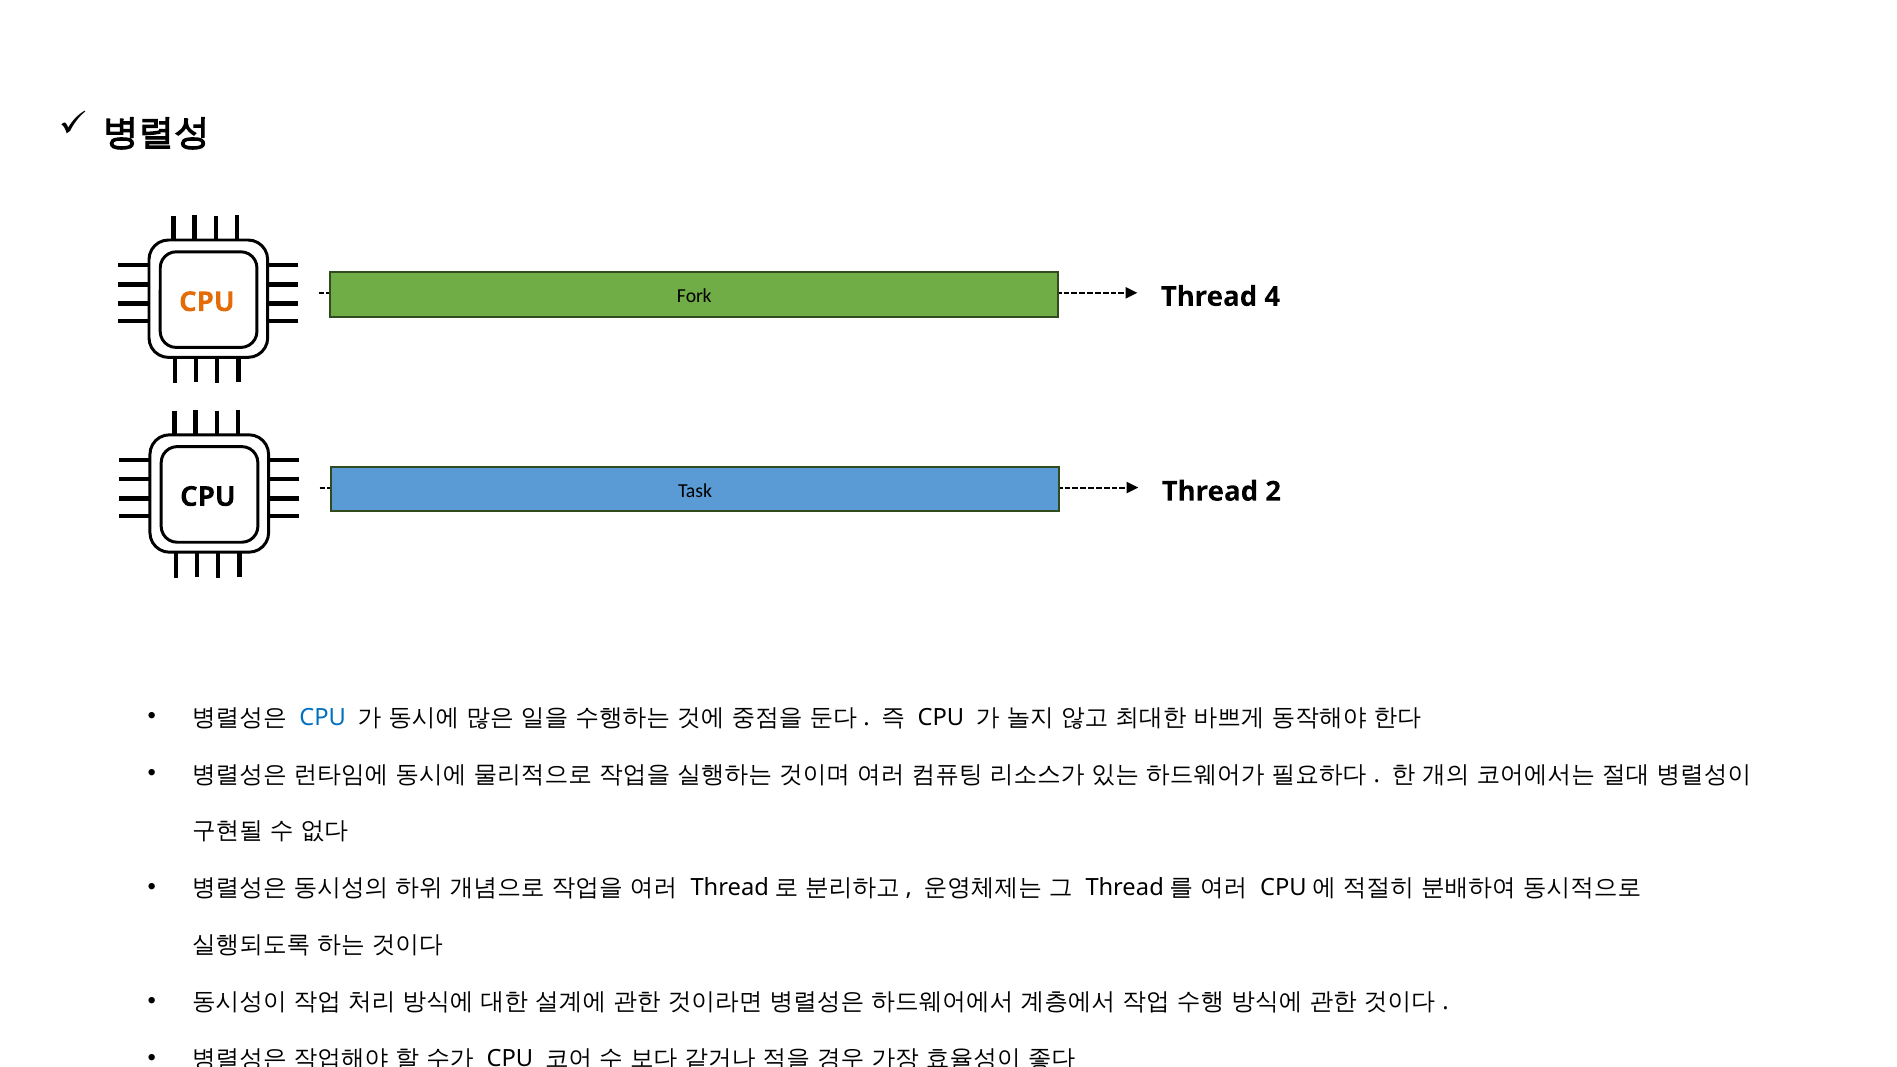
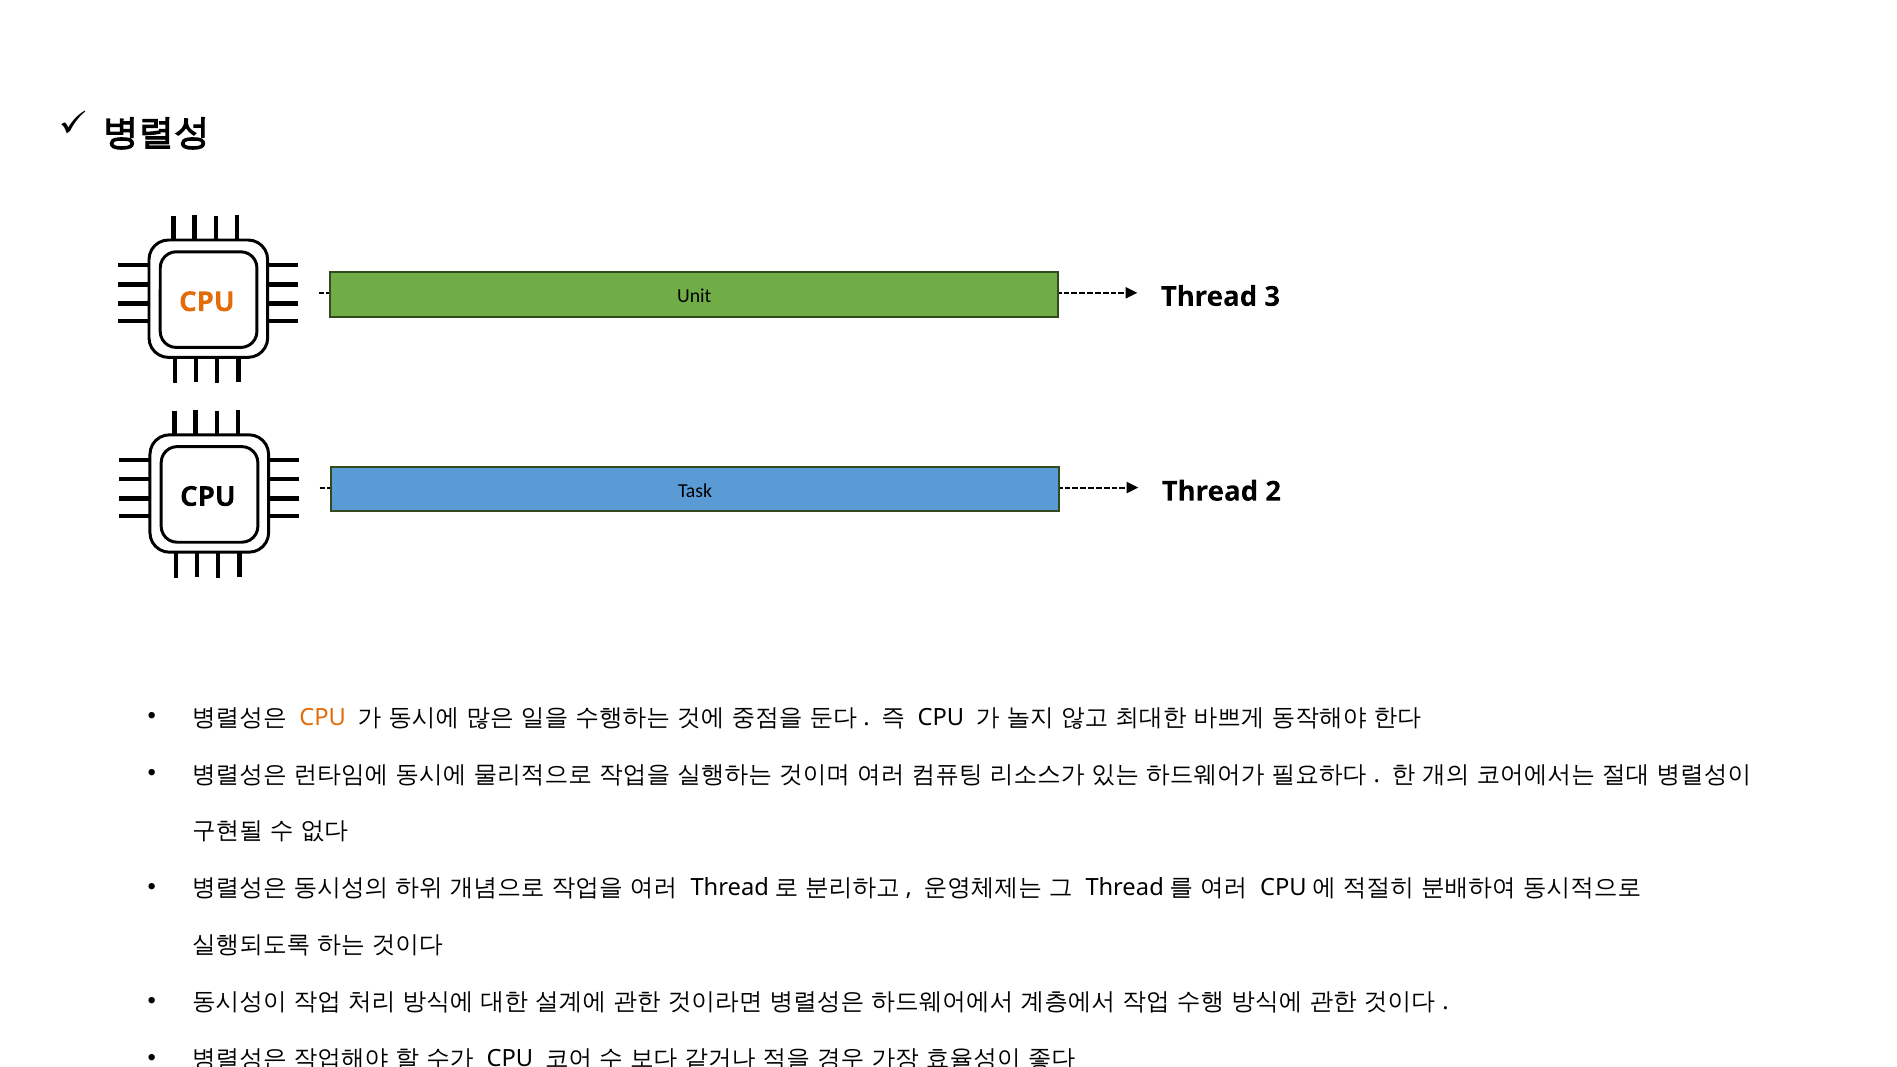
Fork: Fork -> Unit
4: 4 -> 3
CPU at (323, 717) colour: blue -> orange
